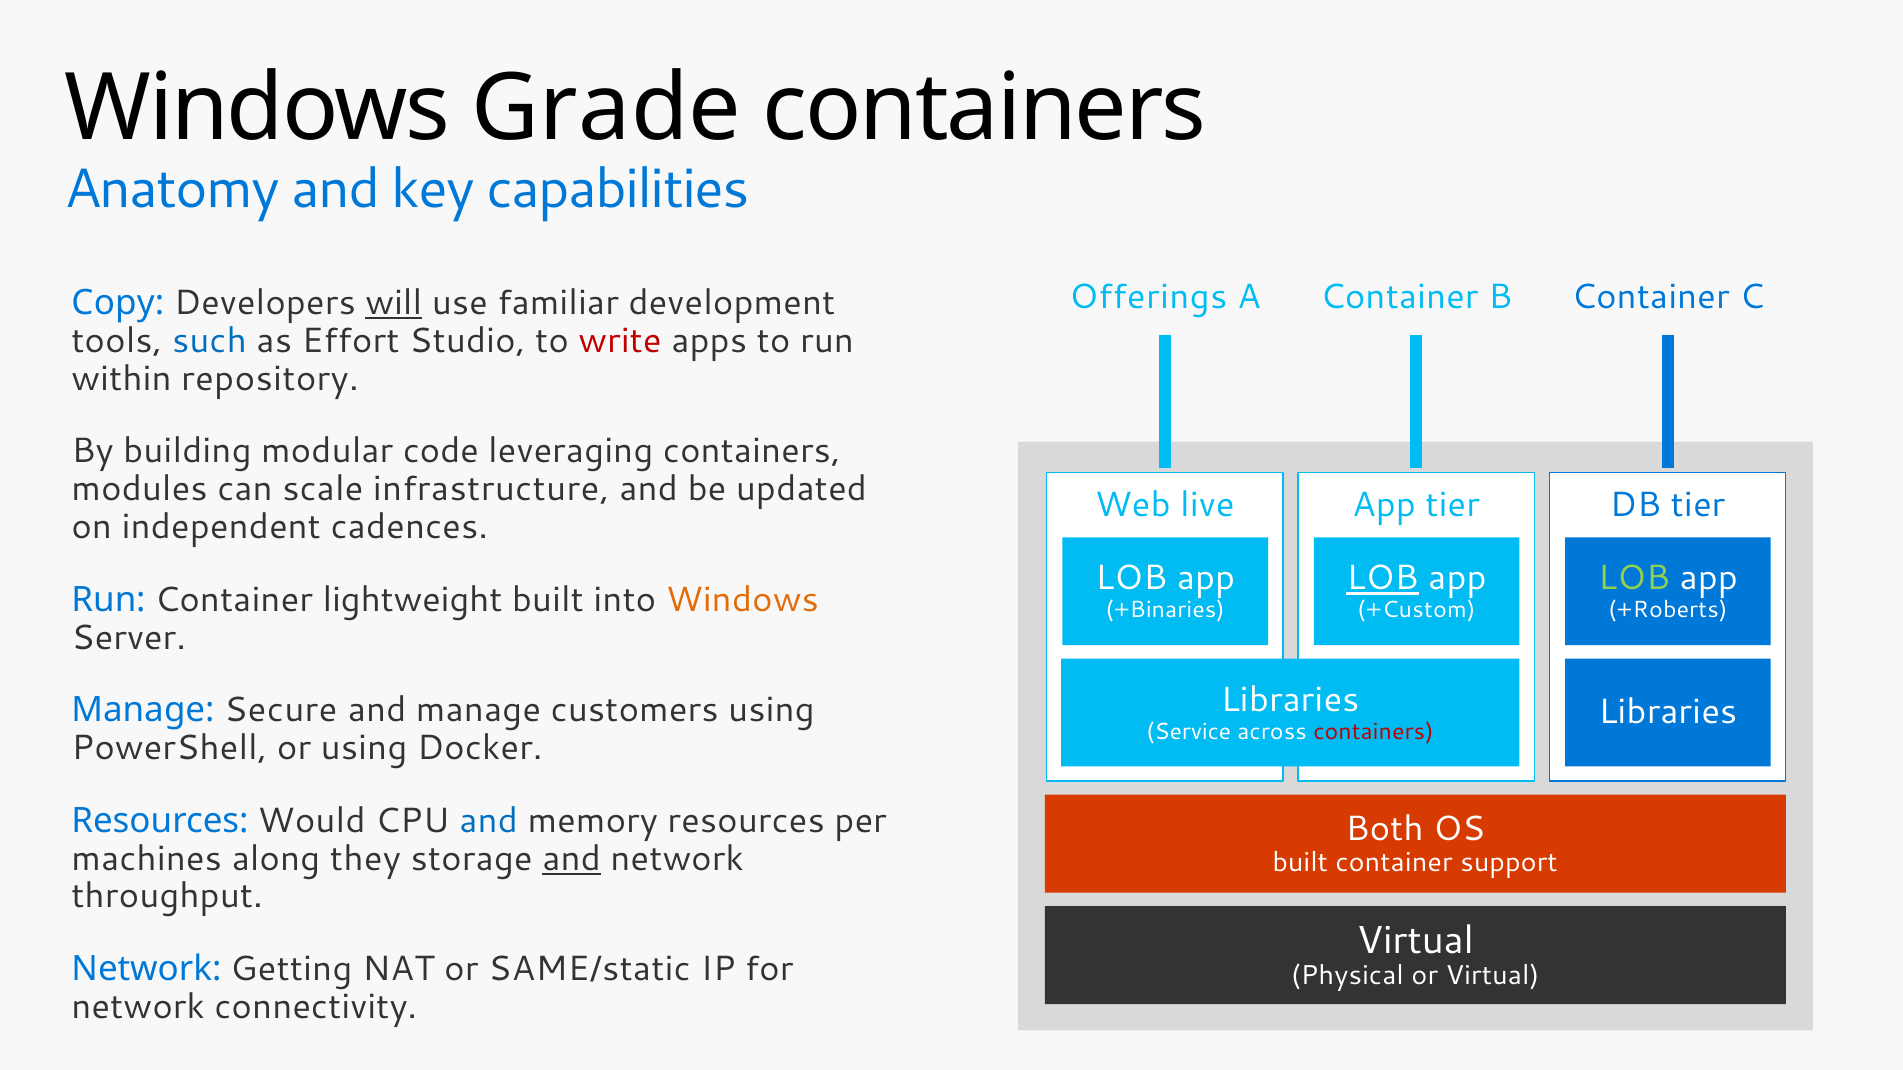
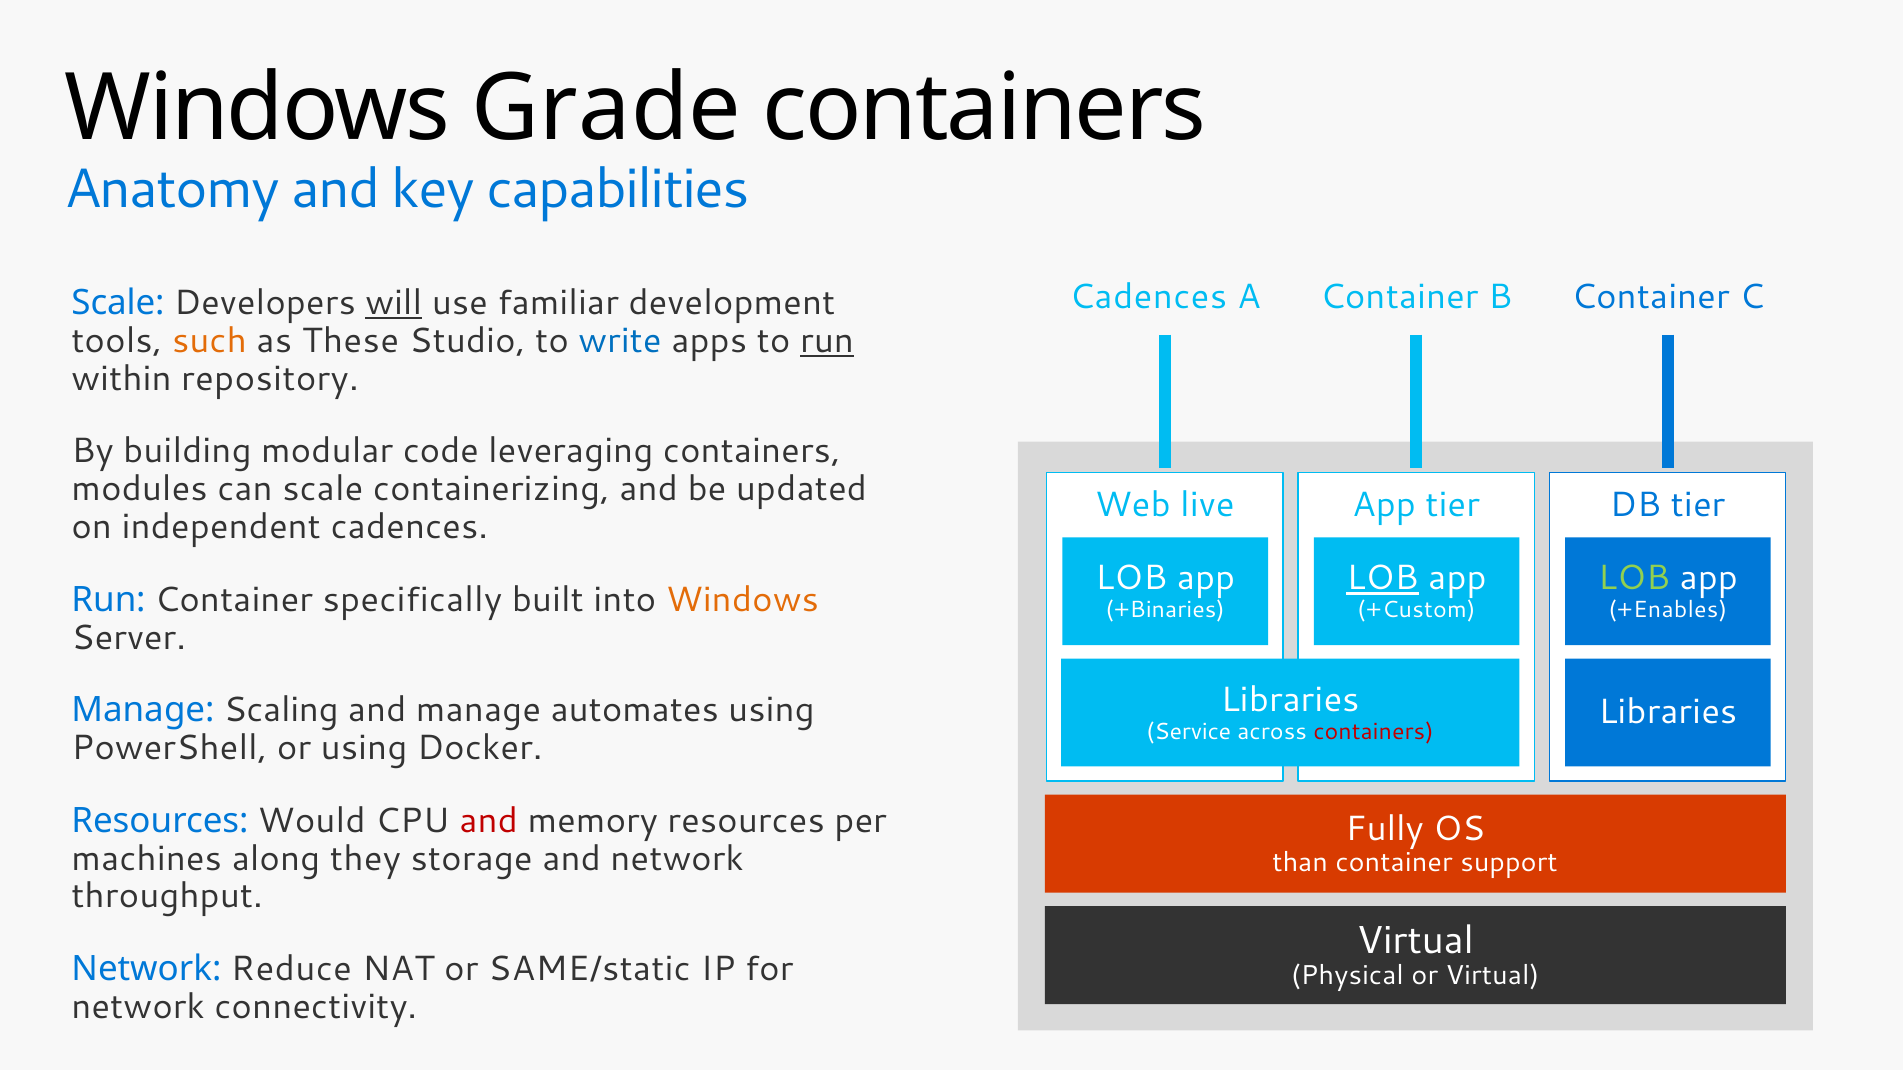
Offerings at (1148, 297): Offerings -> Cadences
Copy at (118, 303): Copy -> Scale
such colour: blue -> orange
Effort: Effort -> These
write colour: red -> blue
run at (827, 341) underline: none -> present
infrastructure: infrastructure -> containerizing
lightweight: lightweight -> specifically
+Roberts: +Roberts -> +Enables
Secure: Secure -> Scaling
customers: customers -> automates
and at (489, 821) colour: blue -> red
Both: Both -> Fully
and at (572, 859) underline: present -> none
built at (1300, 863): built -> than
Getting: Getting -> Reduce
